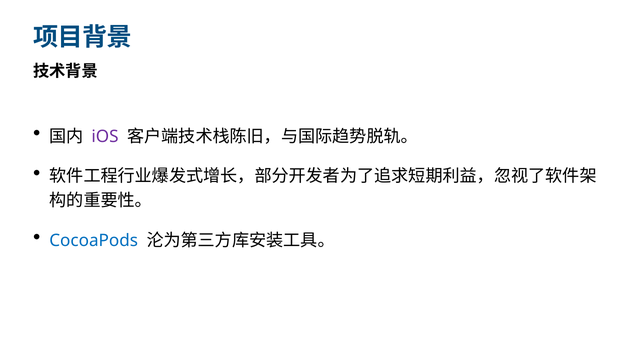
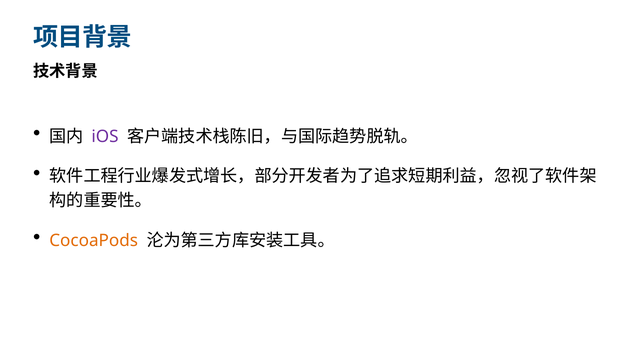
CocoaPods colour: blue -> orange
